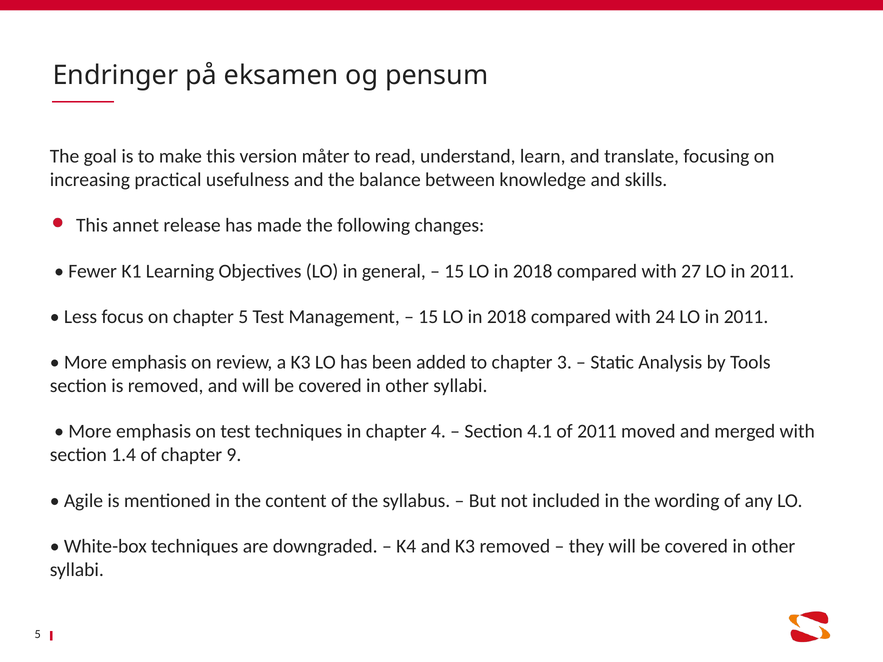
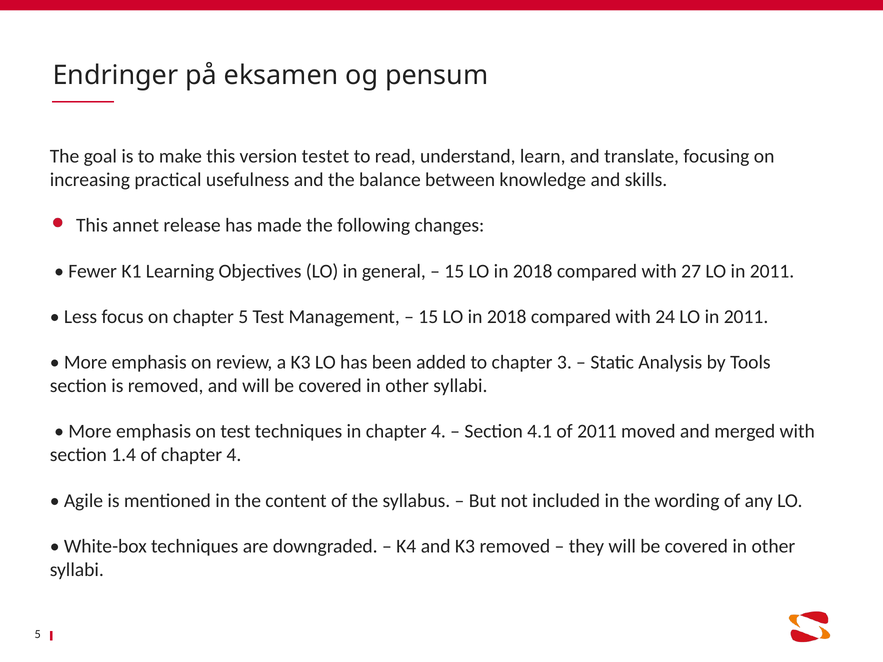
måter: måter -> testet
of chapter 9: 9 -> 4
